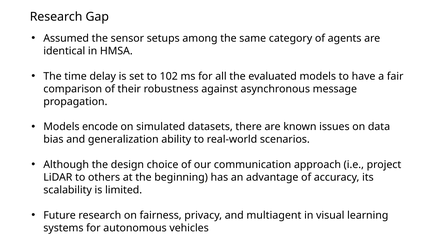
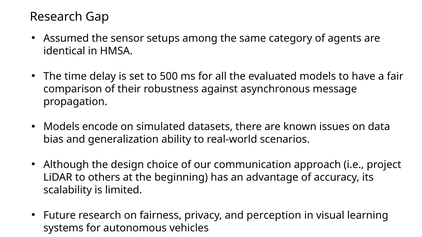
102: 102 -> 500
multiagent: multiagent -> perception
